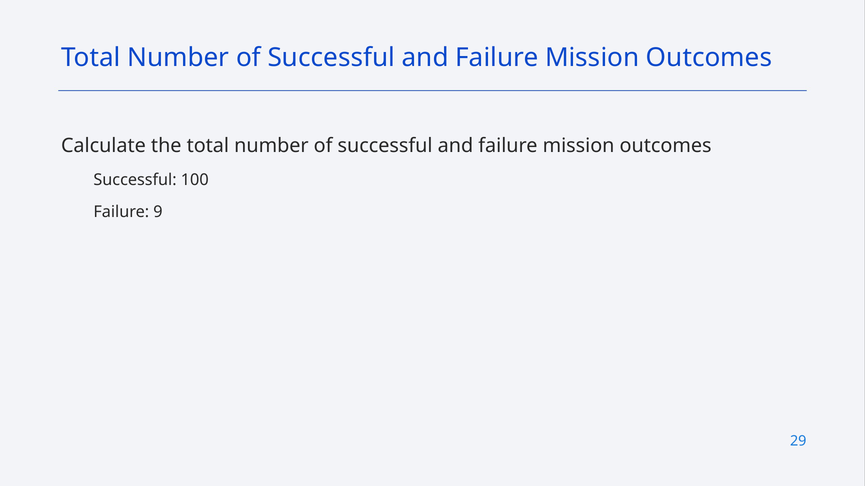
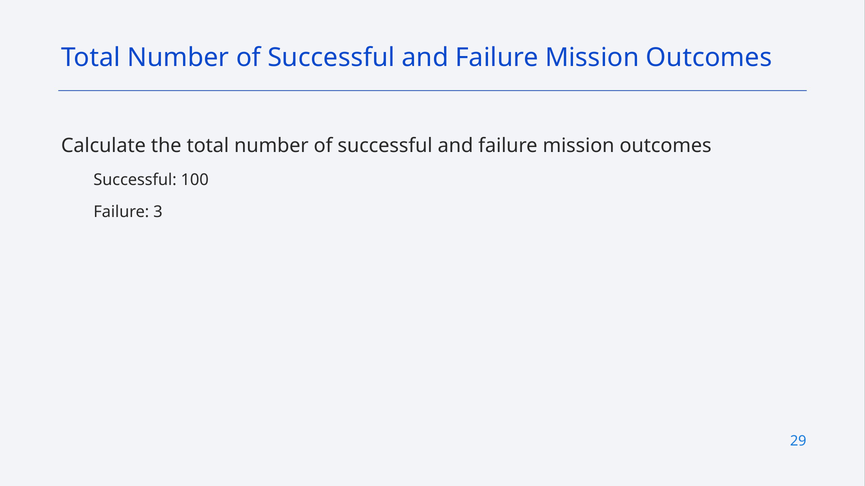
9: 9 -> 3
